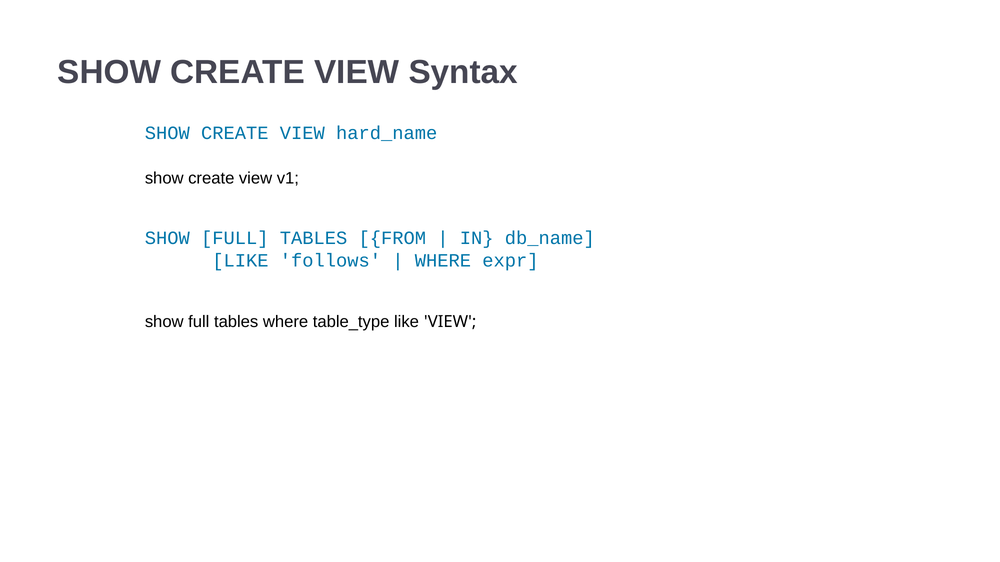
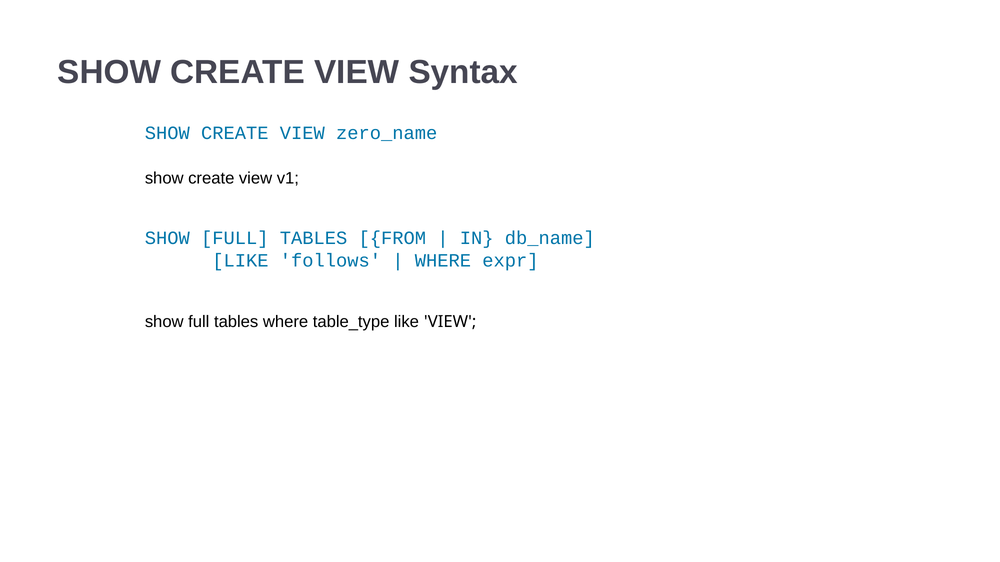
hard_name: hard_name -> zero_name
